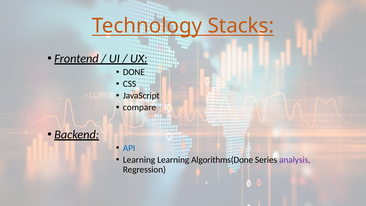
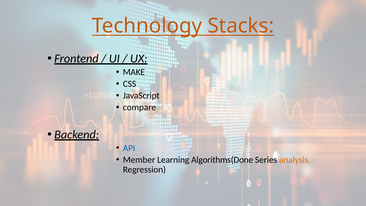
DONE: DONE -> MAKE
Learning at (139, 160): Learning -> Member
analysis colour: purple -> orange
